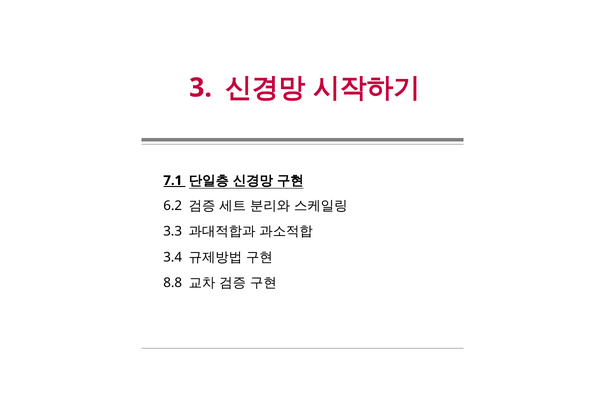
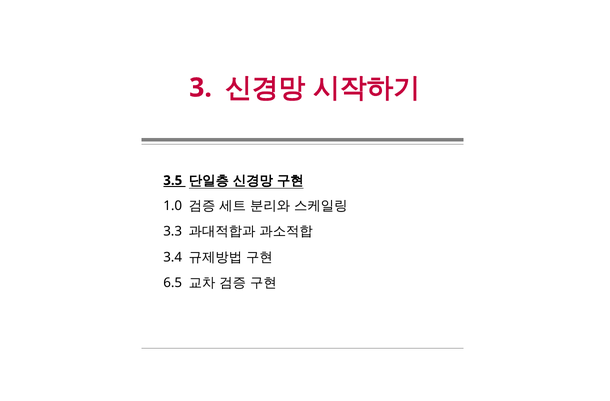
7.1: 7.1 -> 3.5
6.2: 6.2 -> 1.0
8.8: 8.8 -> 6.5
